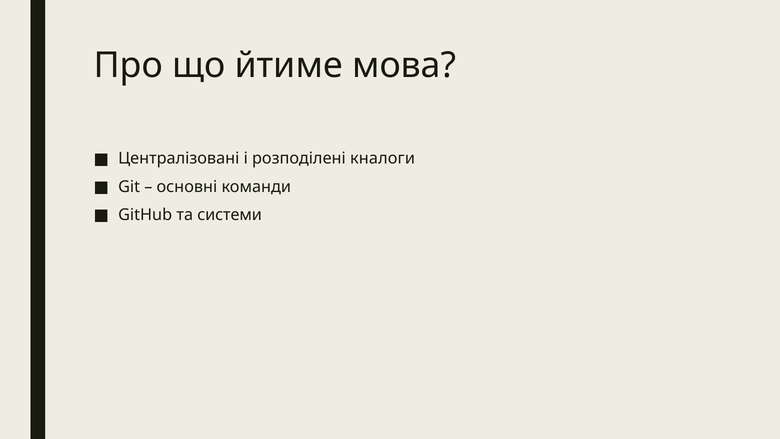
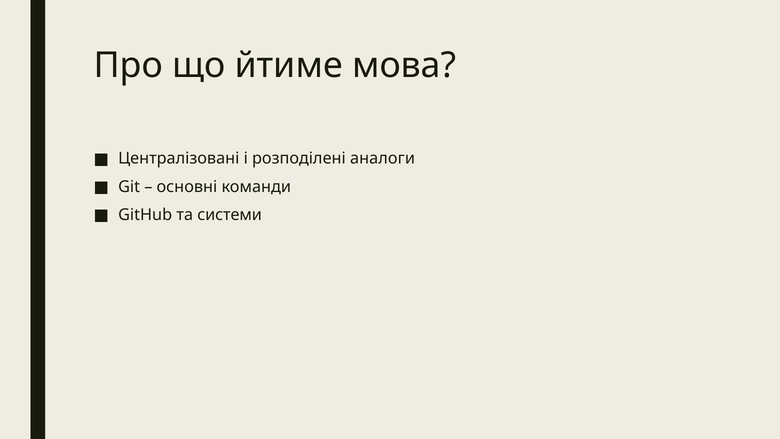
кналоги: кналоги -> аналоги
